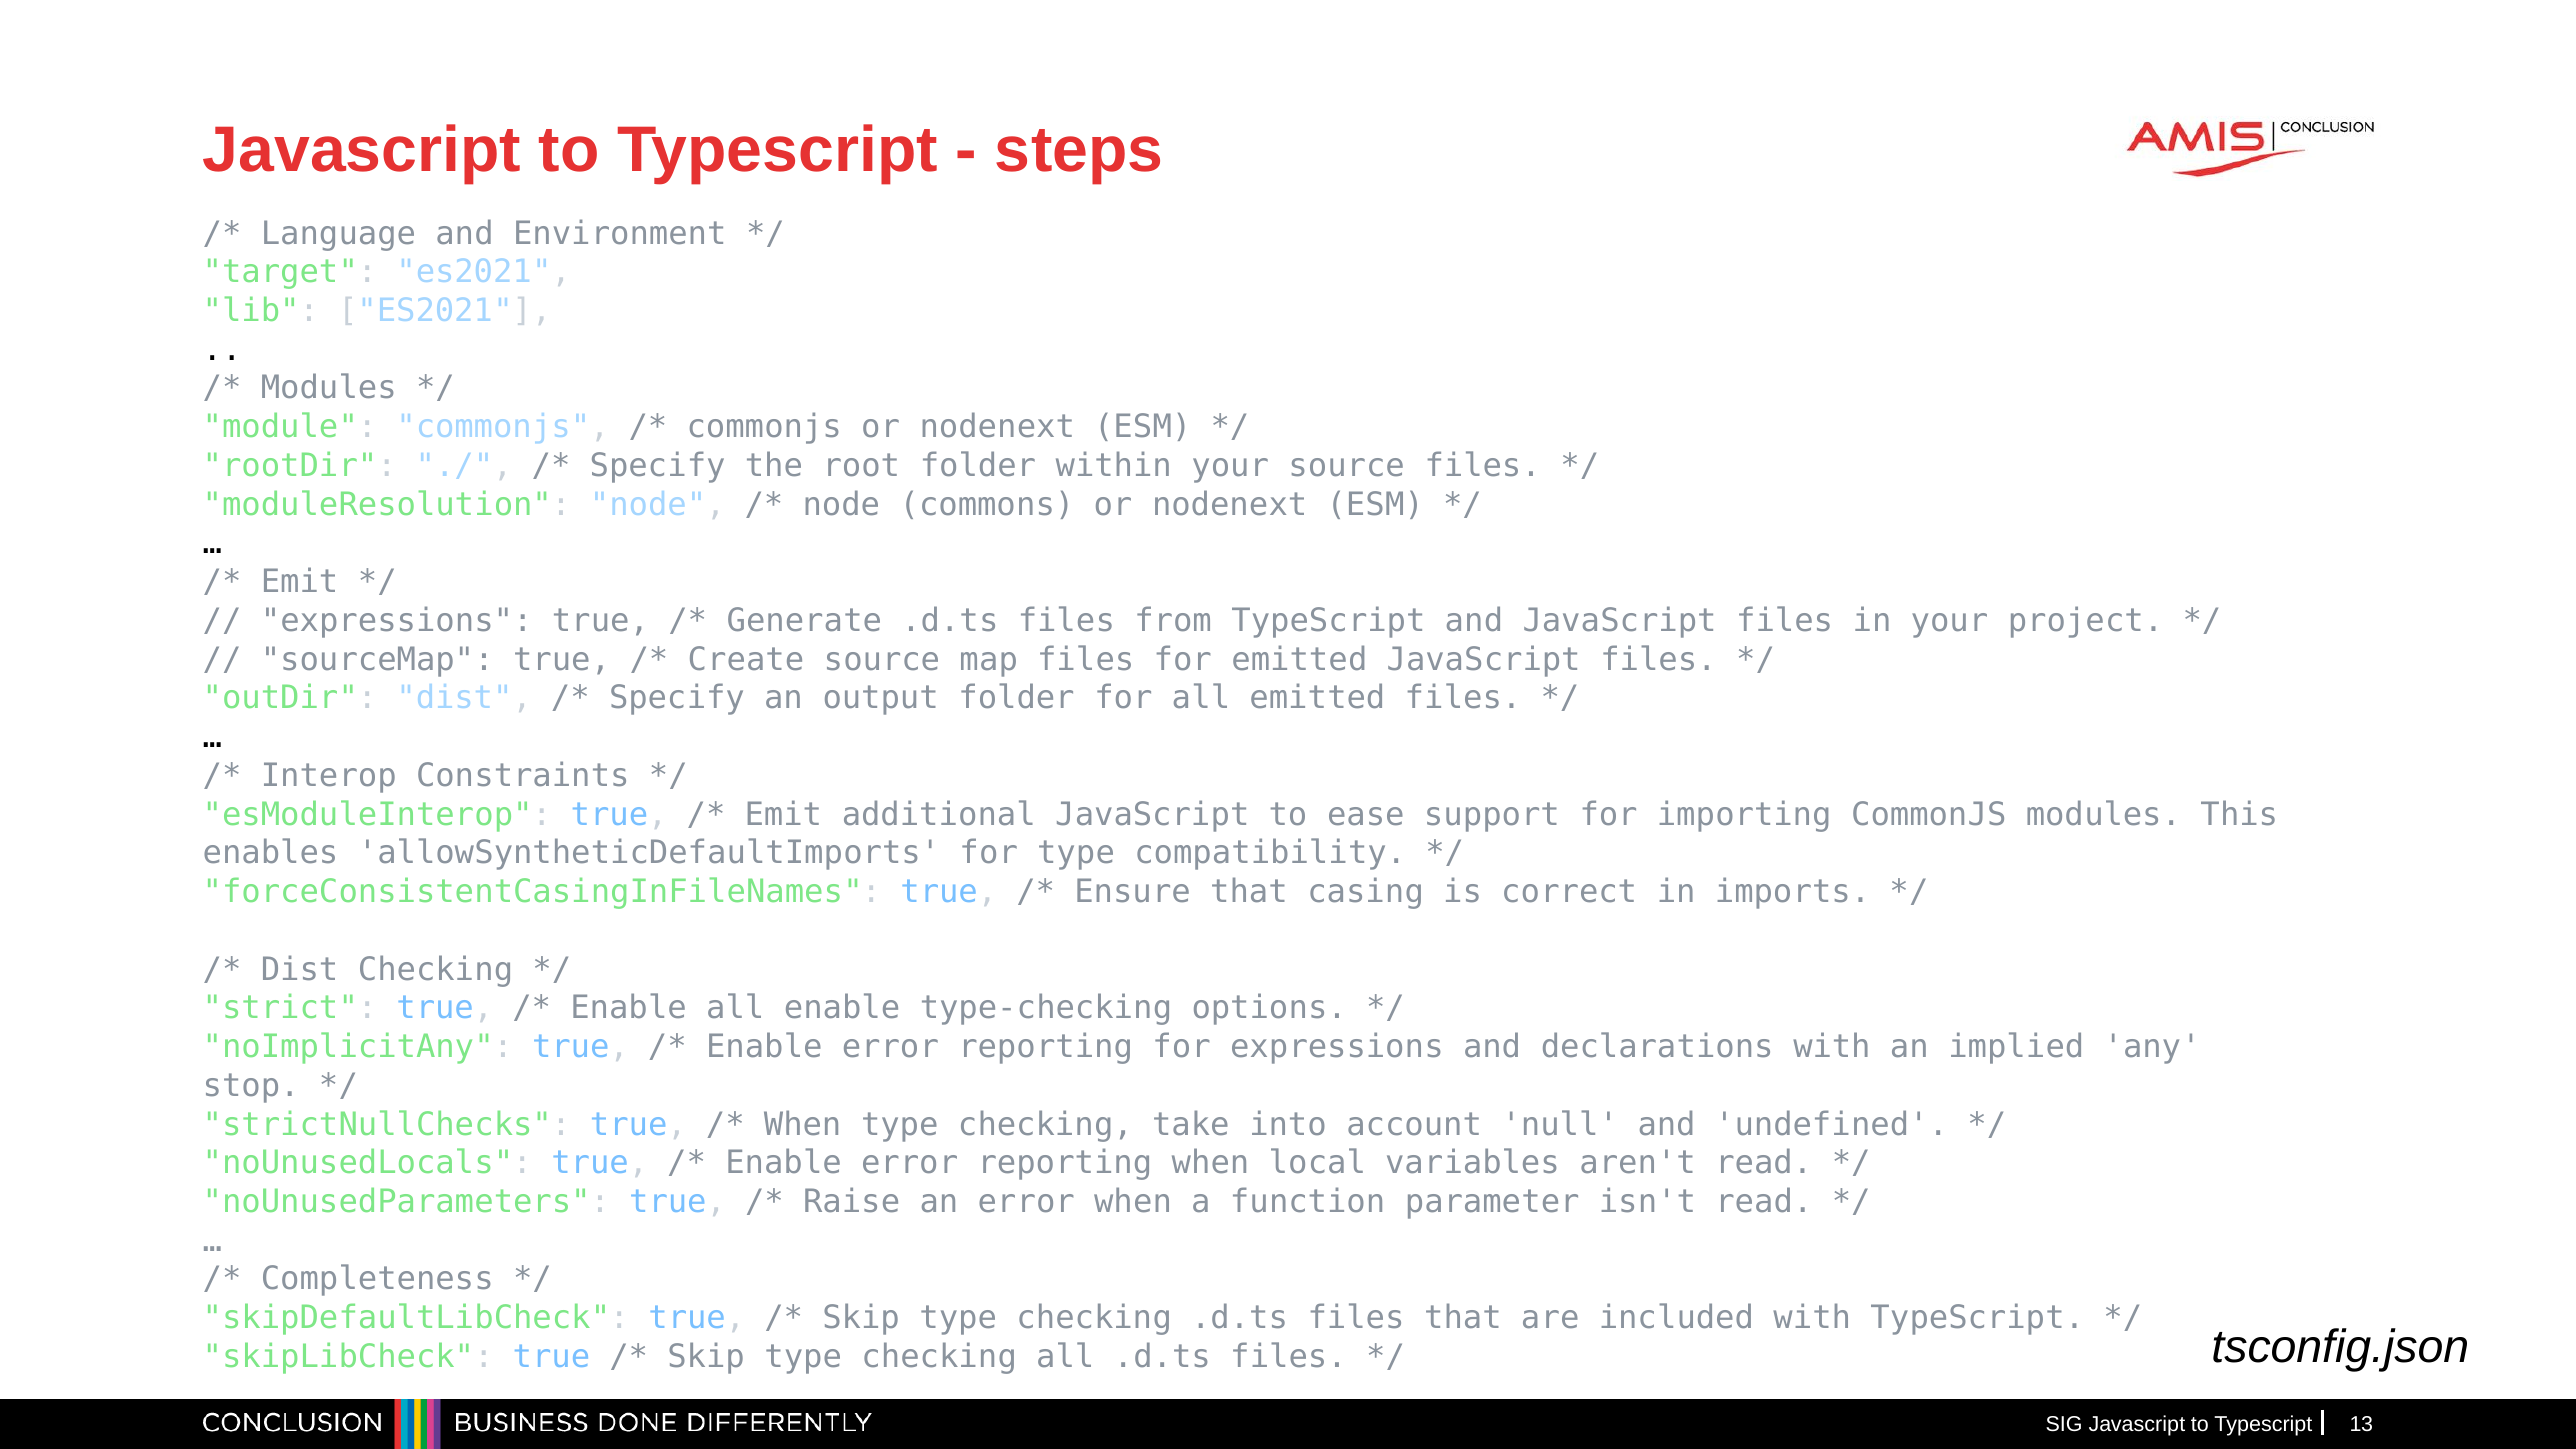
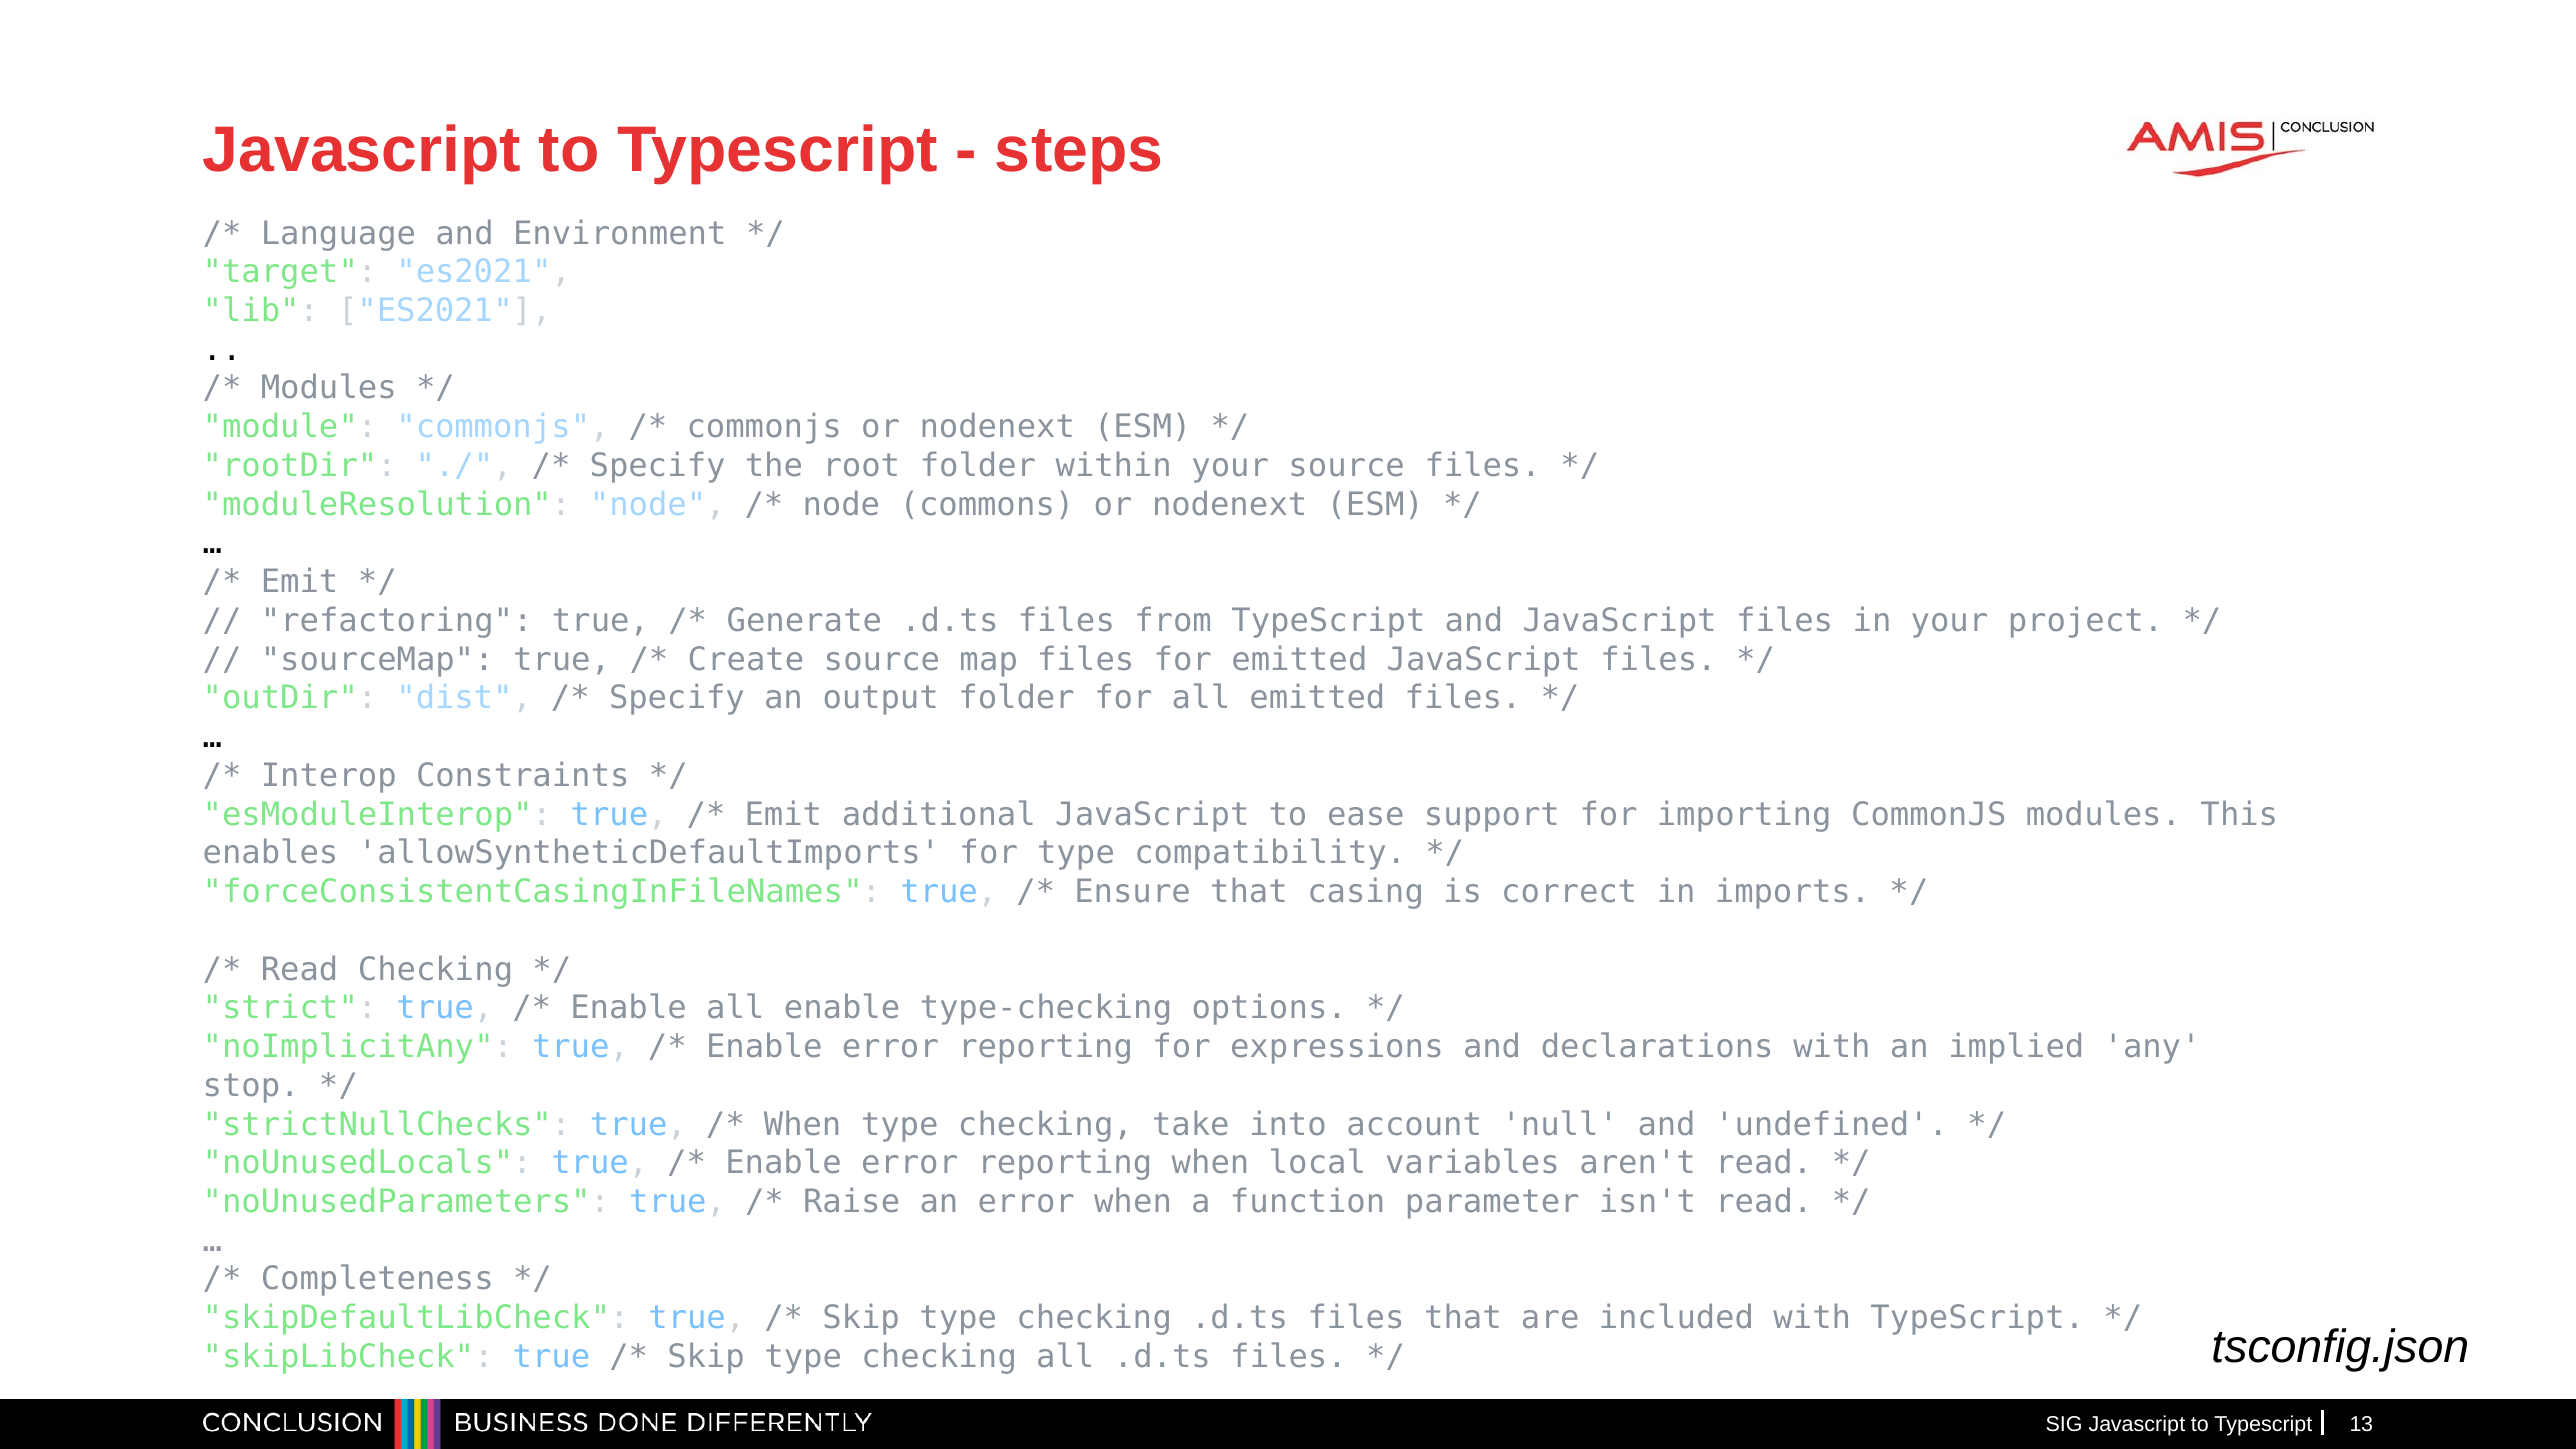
expressions at (397, 621): expressions -> refactoring
Dist at (300, 969): Dist -> Read
